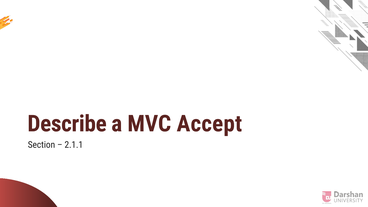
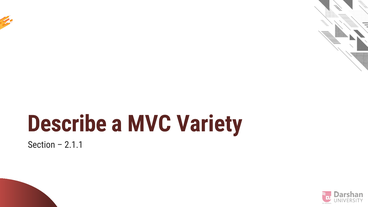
Accept: Accept -> Variety
